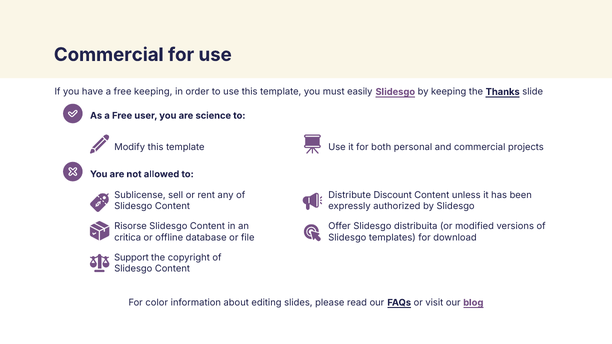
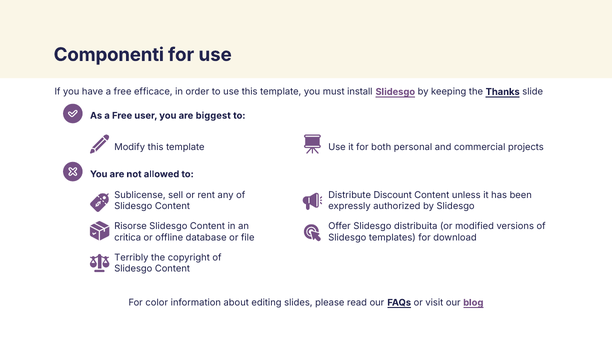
Commercial at (109, 55): Commercial -> Componenti
free keeping: keeping -> efficace
easily: easily -> install
science: science -> biggest
Support: Support -> Terribly
